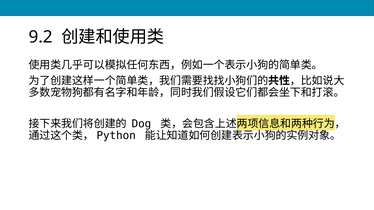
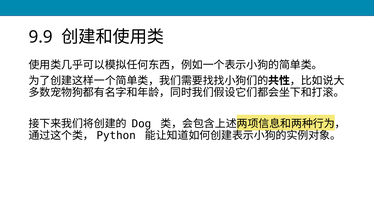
9.2: 9.2 -> 9.9
